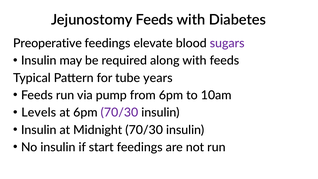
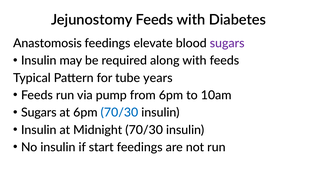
Preoperative: Preoperative -> Anastomosis
Levels at (39, 113): Levels -> Sugars
70/30 at (119, 113) colour: purple -> blue
